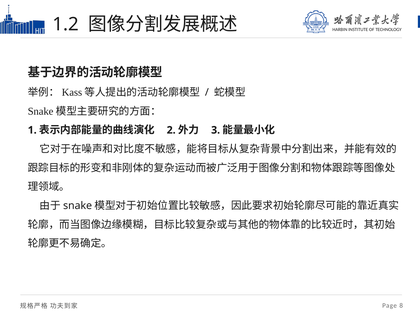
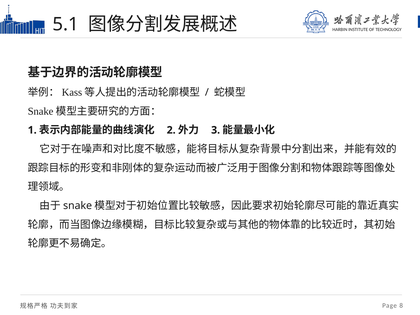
1.2: 1.2 -> 5.1
